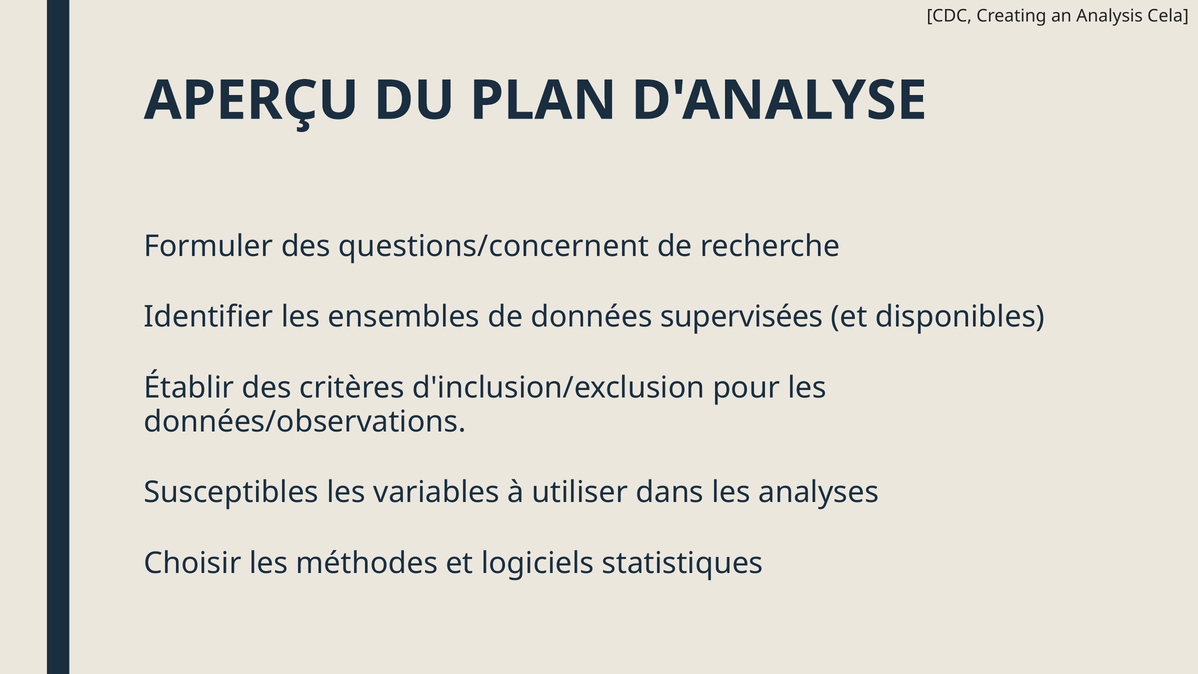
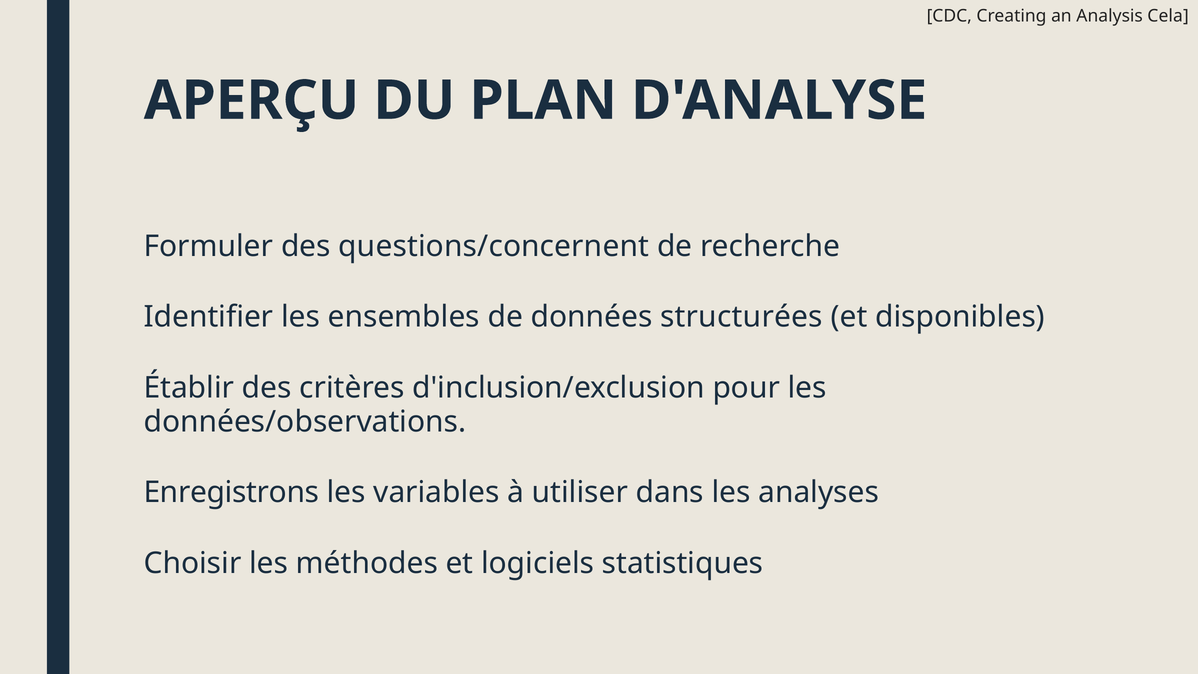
supervisées: supervisées -> structurées
Susceptibles: Susceptibles -> Enregistrons
